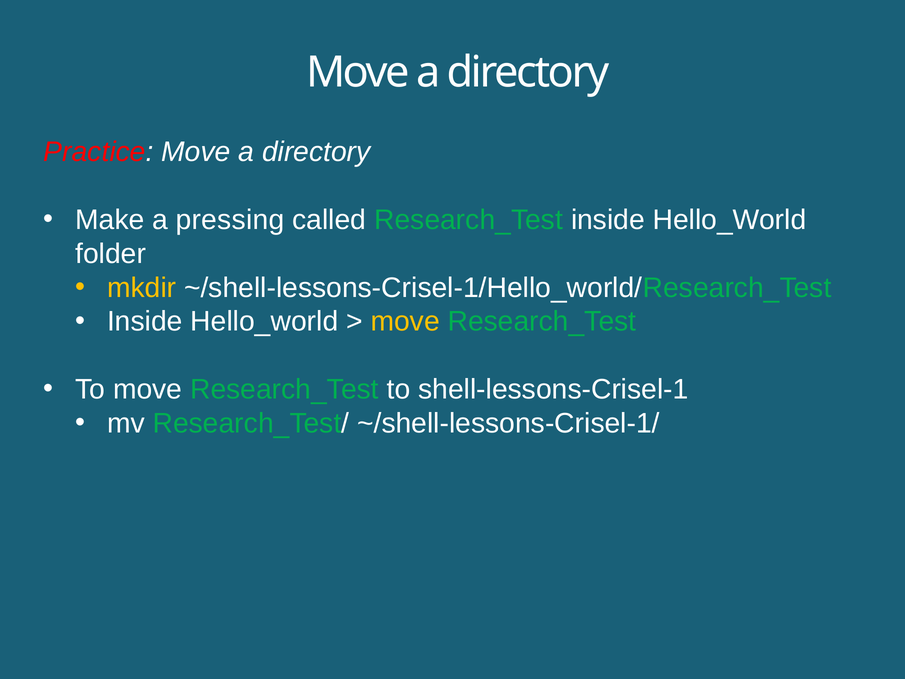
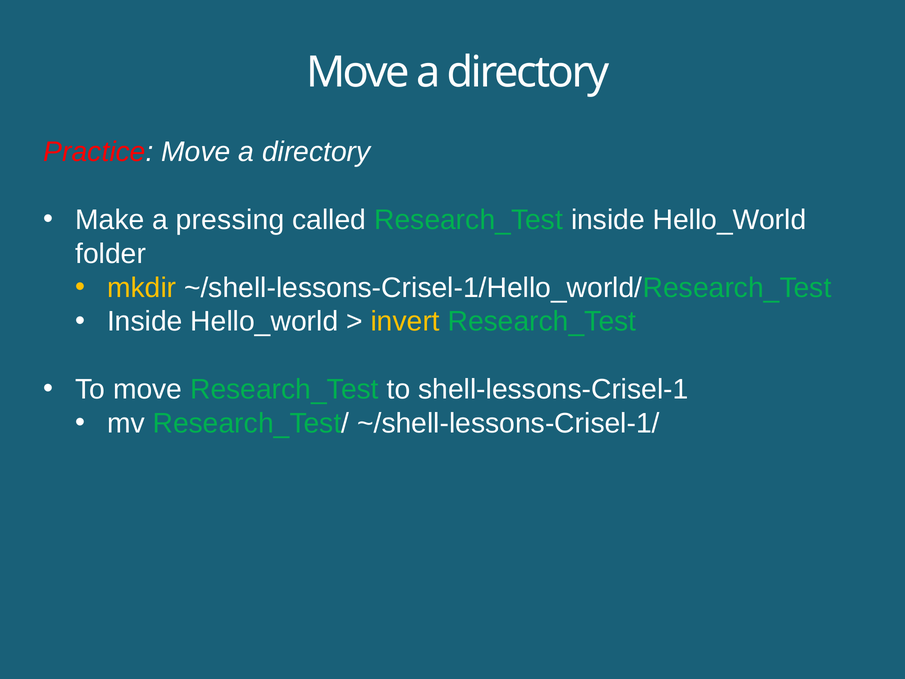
move at (405, 322): move -> invert
